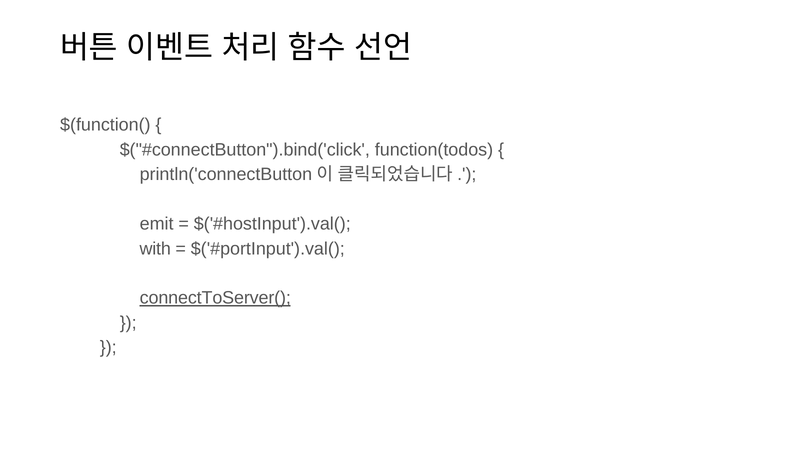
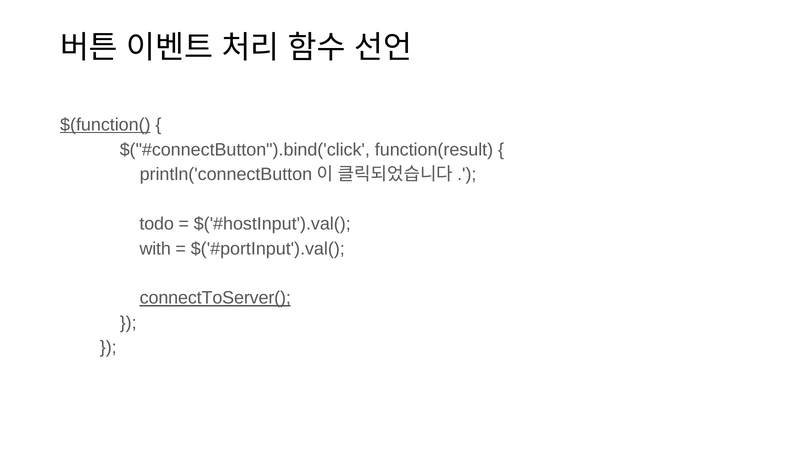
$(function( underline: none -> present
function(todos: function(todos -> function(result
emit: emit -> todo
